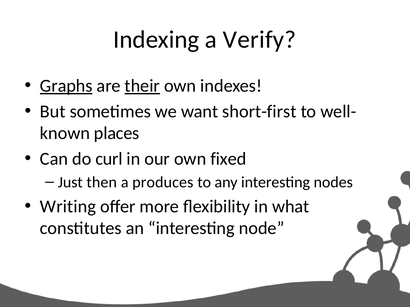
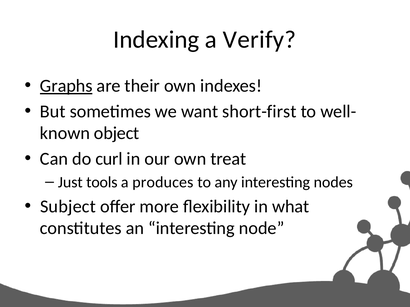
their underline: present -> none
places: places -> object
fixed: fixed -> treat
then: then -> tools
Writing: Writing -> Subject
